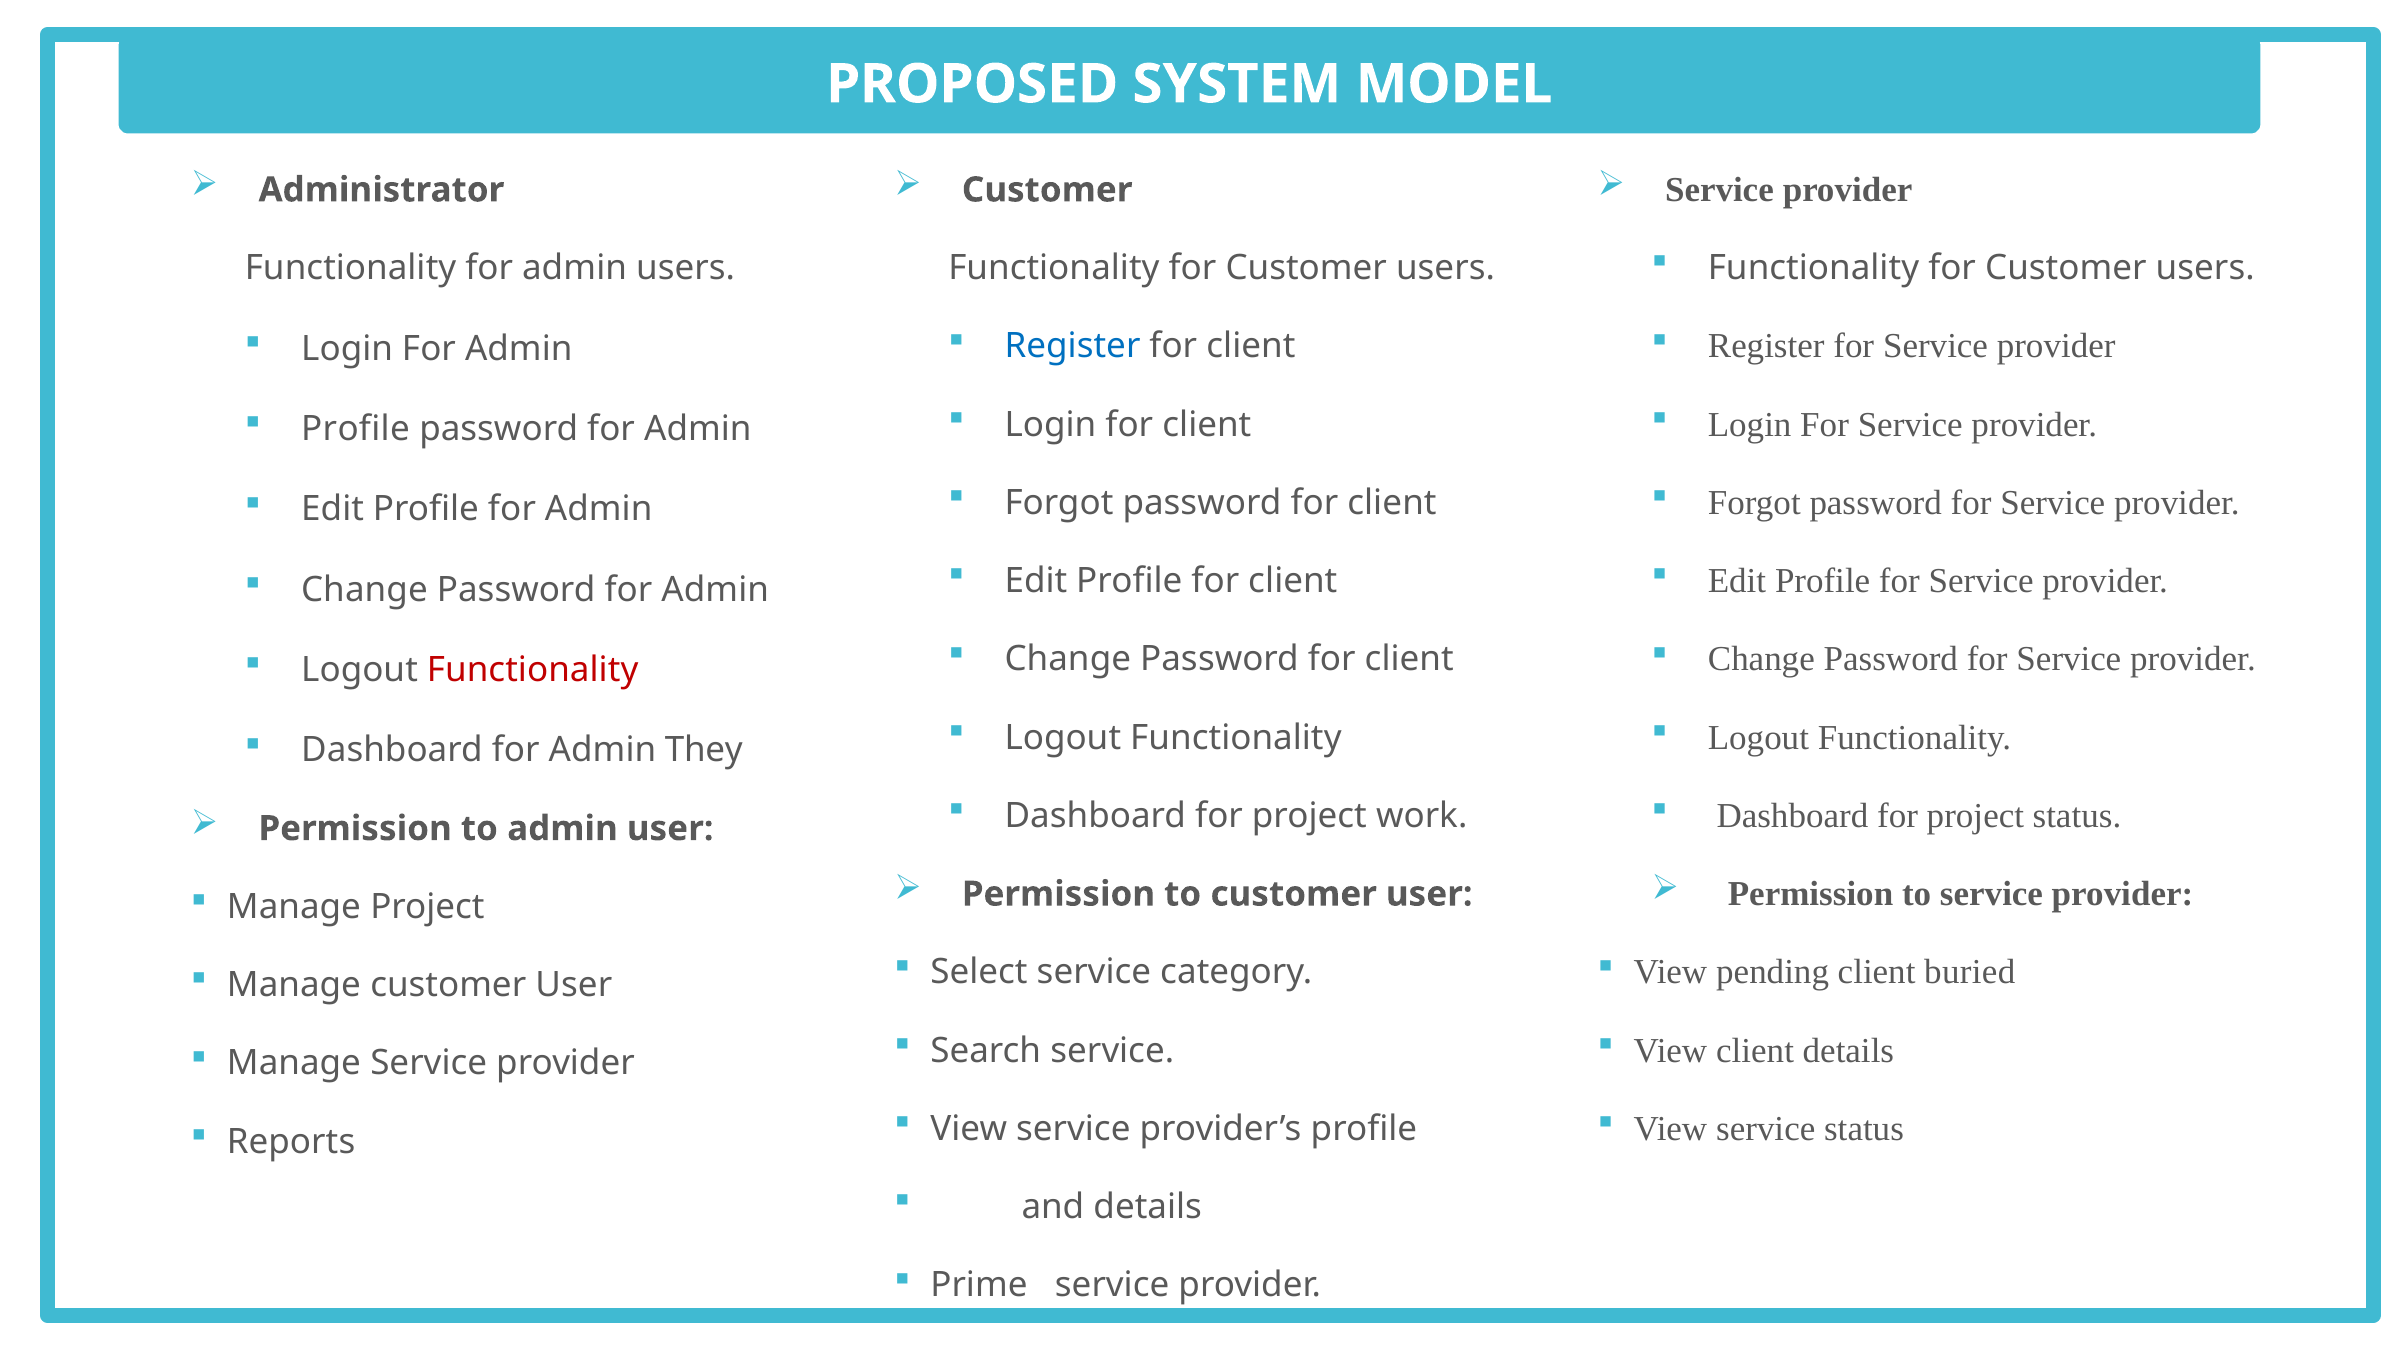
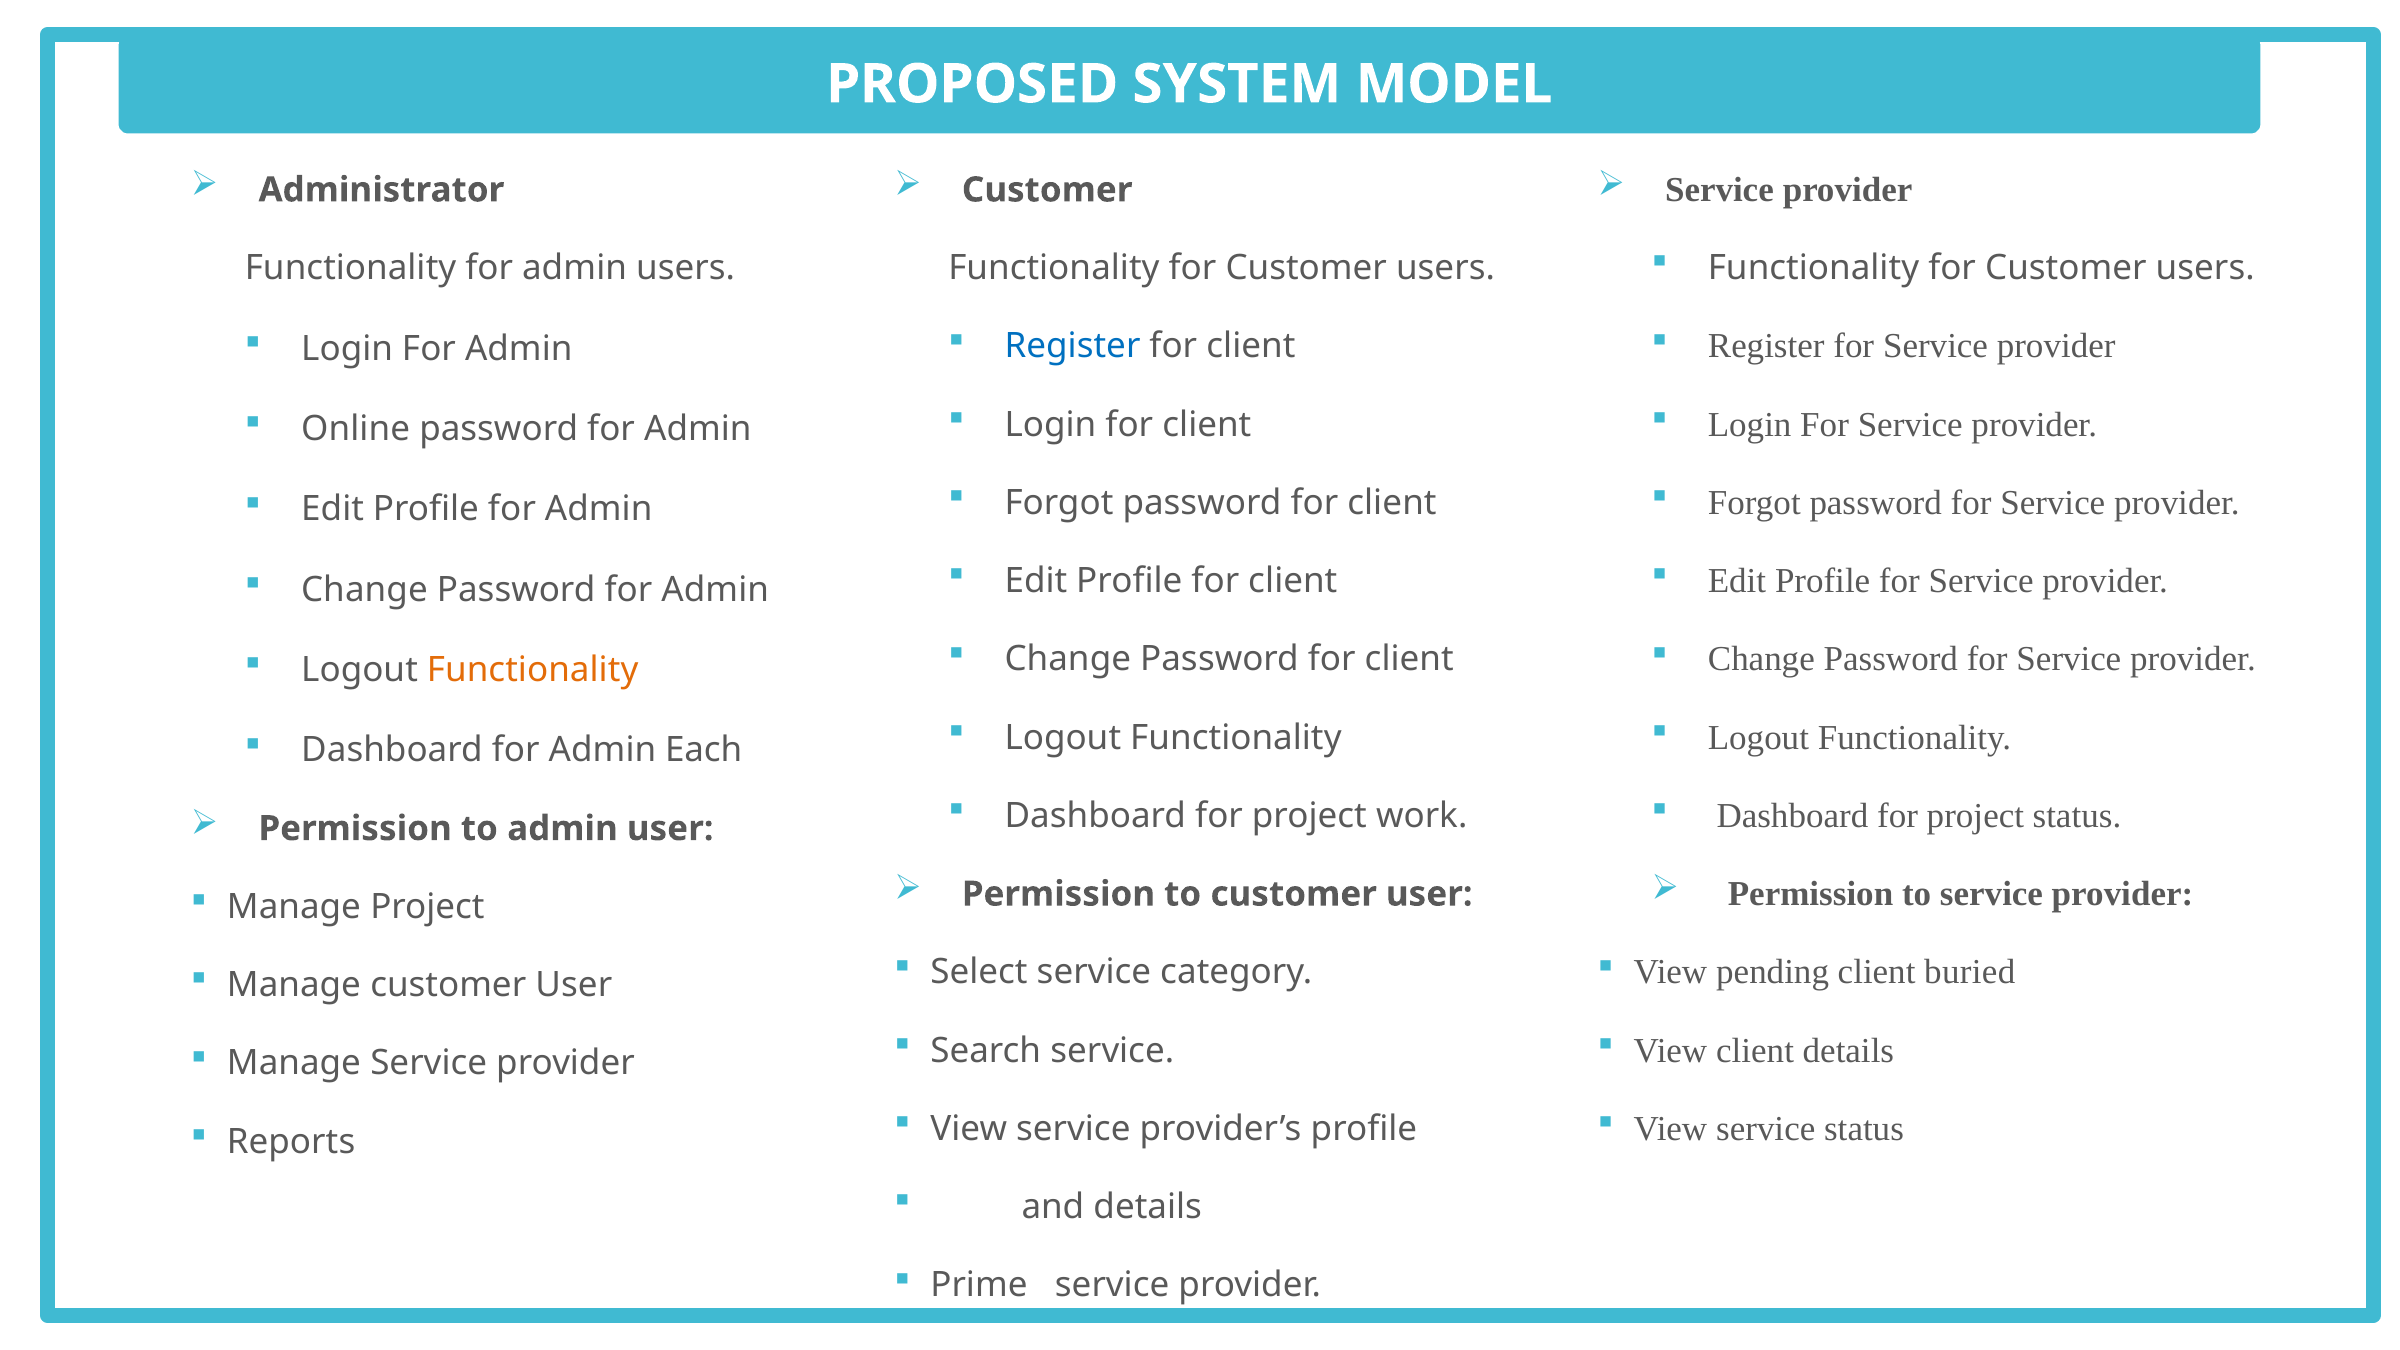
Profile at (356, 429): Profile -> Online
Functionality at (533, 670) colour: red -> orange
They: They -> Each
